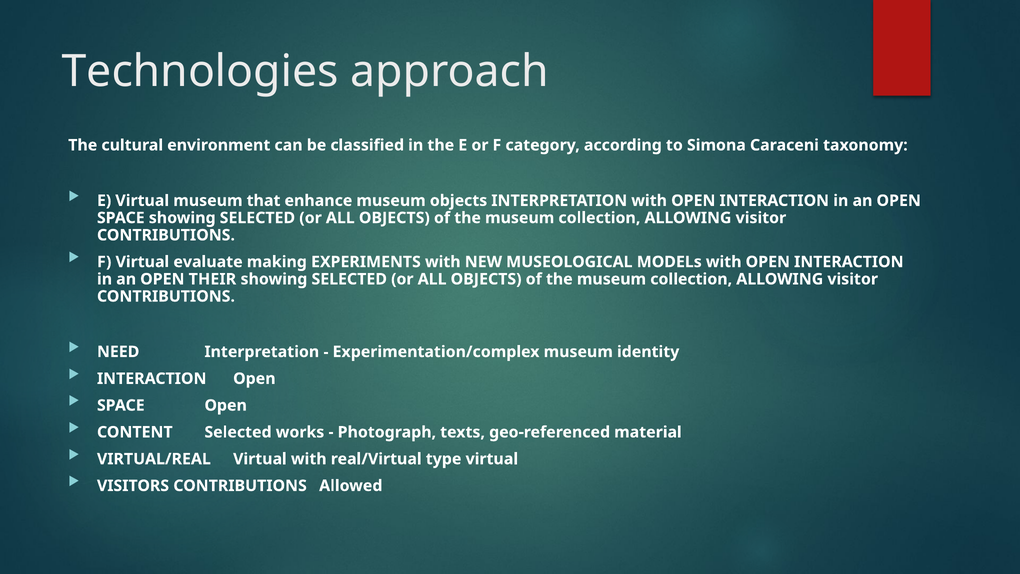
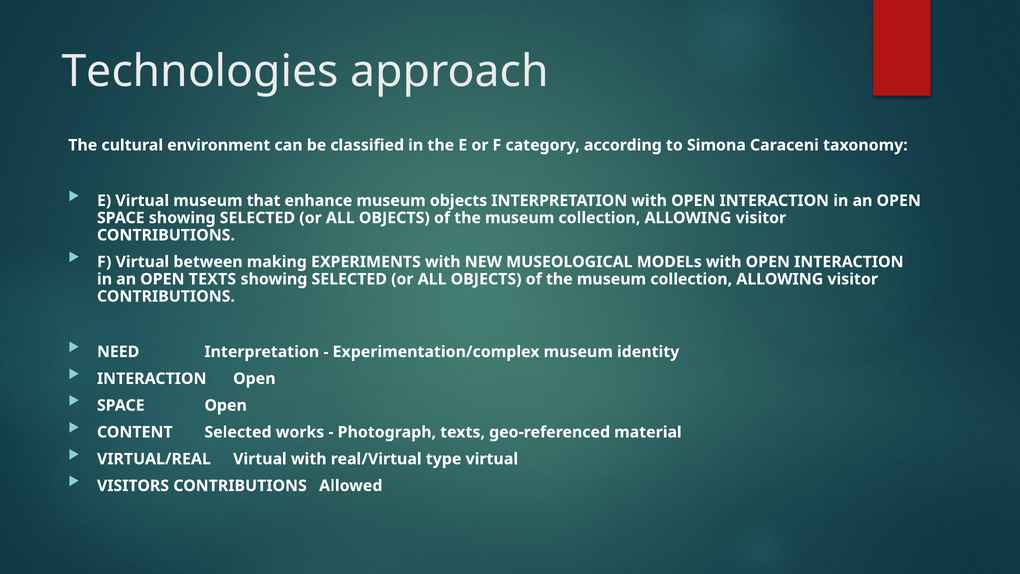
evaluate: evaluate -> between
OPEN THEIR: THEIR -> TEXTS
